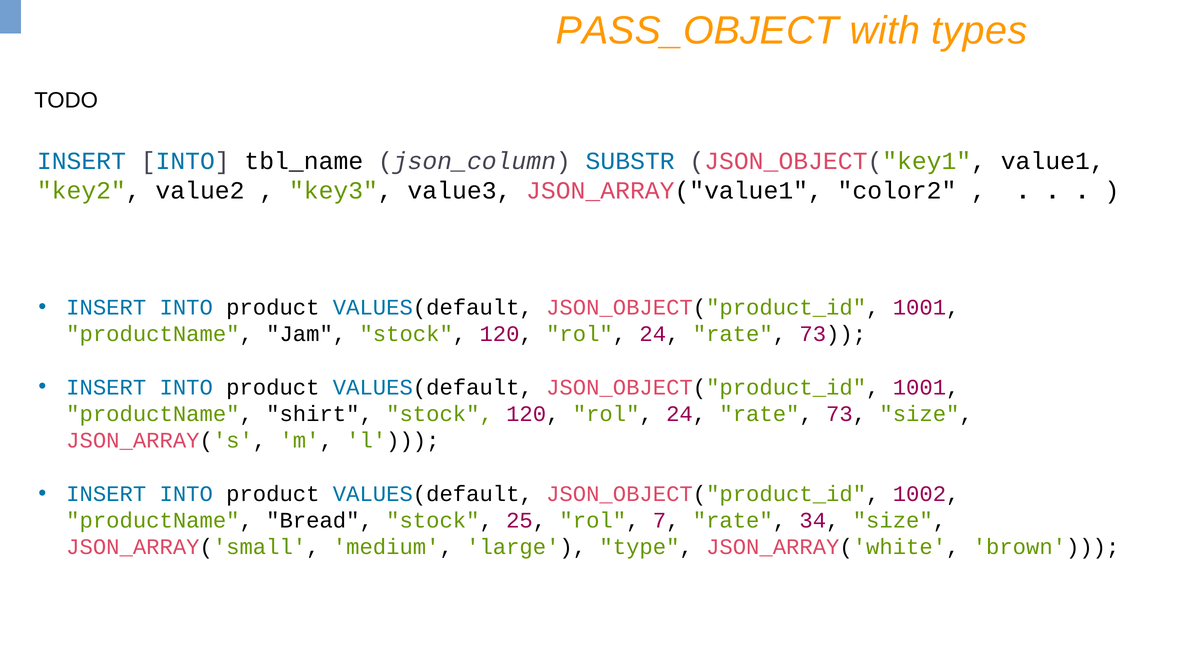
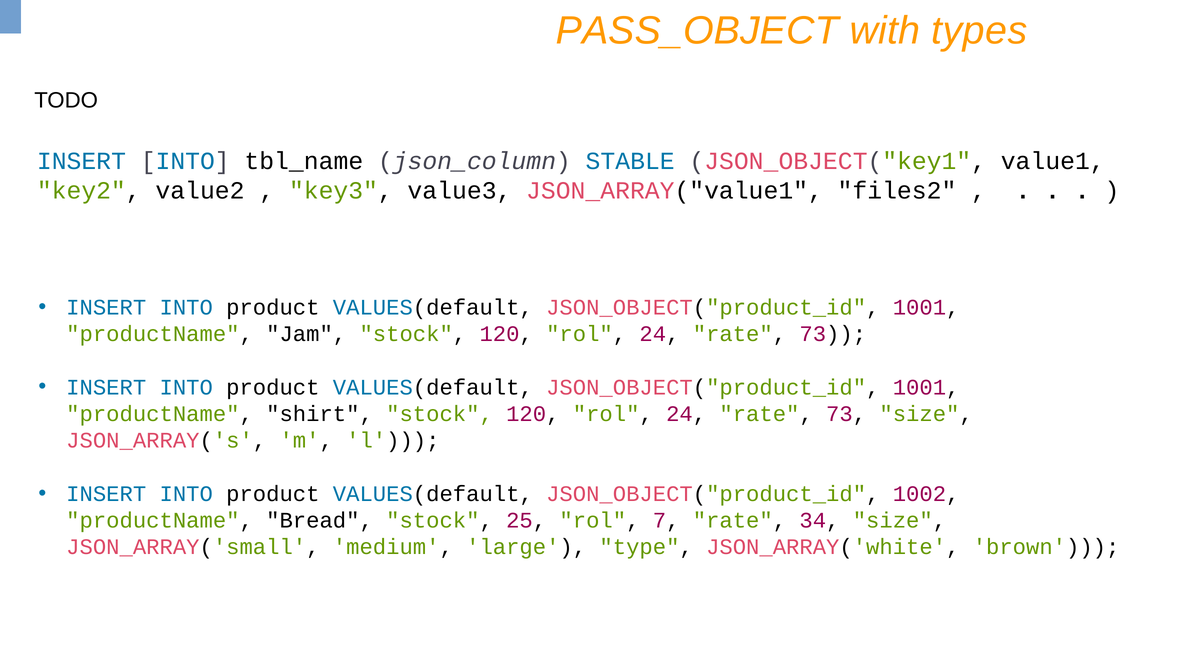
SUBSTR: SUBSTR -> STABLE
color2: color2 -> files2
